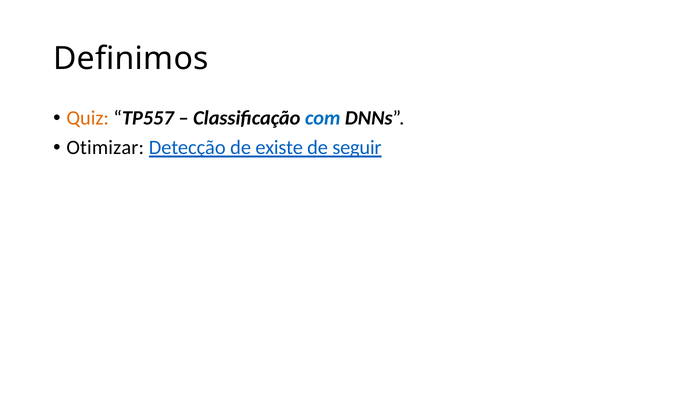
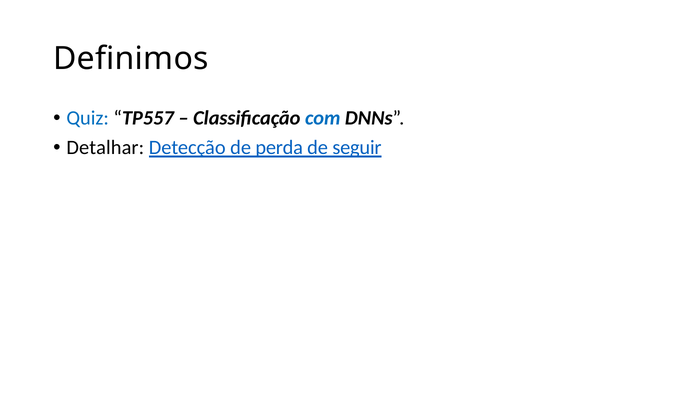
Quiz colour: orange -> blue
Otimizar: Otimizar -> Detalhar
existe: existe -> perda
